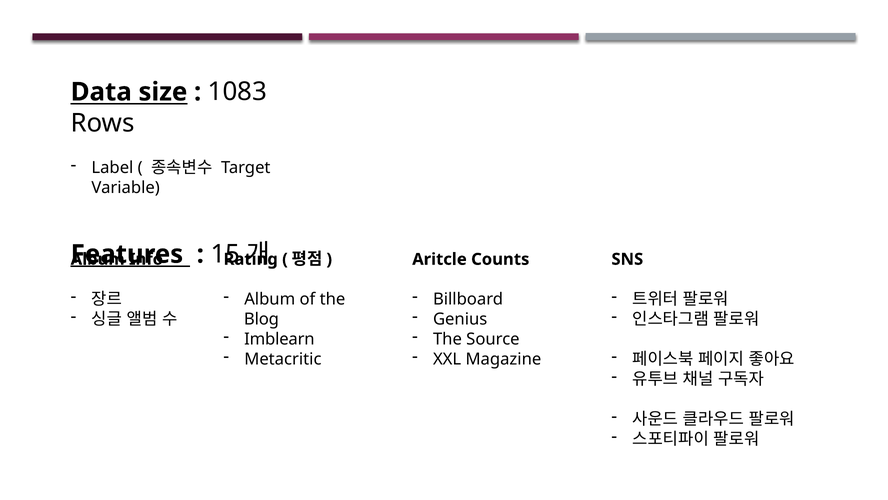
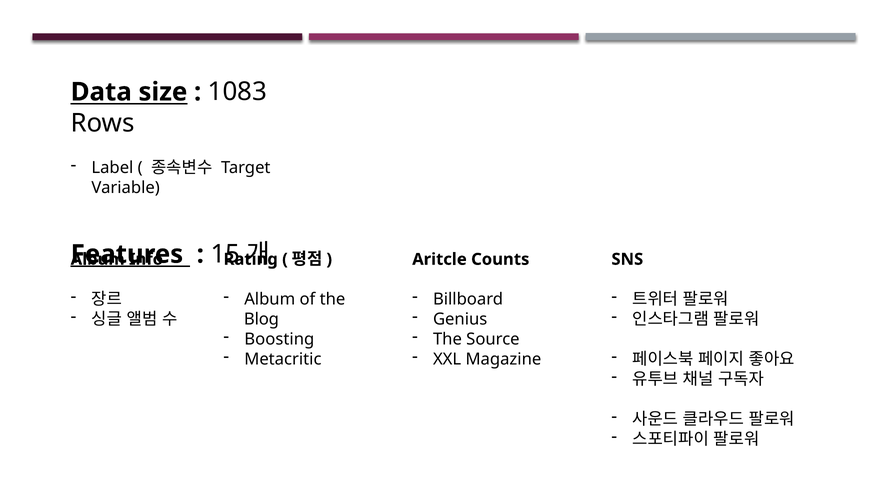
Imblearn: Imblearn -> Boosting
